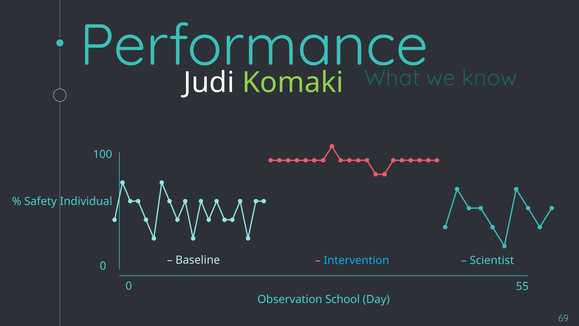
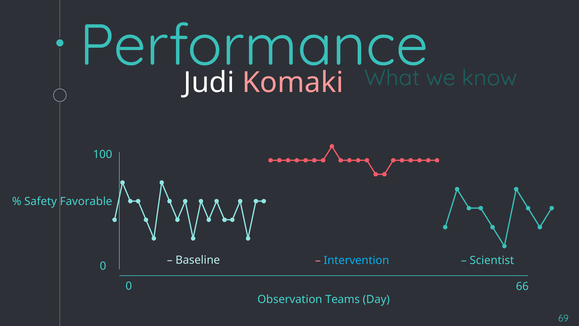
Komaki colour: light green -> pink
Individual: Individual -> Favorable
55: 55 -> 66
School: School -> Teams
